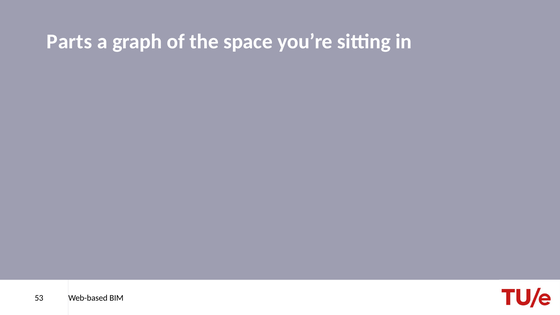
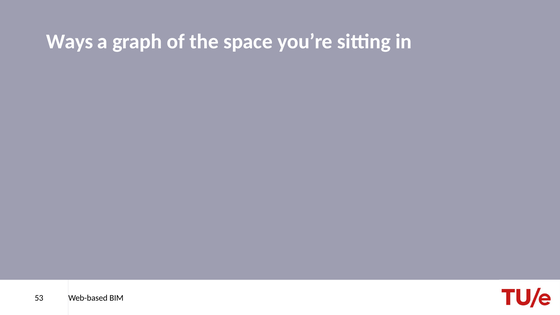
Parts: Parts -> Ways
